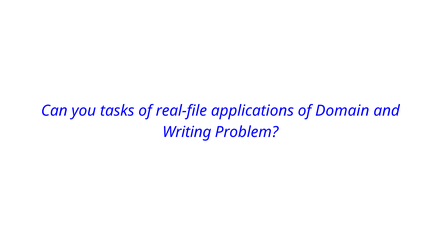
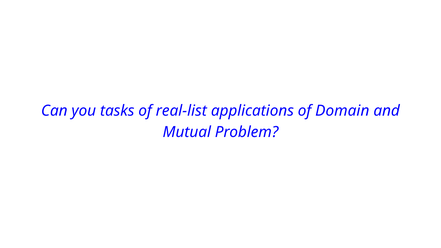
real-file: real-file -> real-list
Writing: Writing -> Mutual
